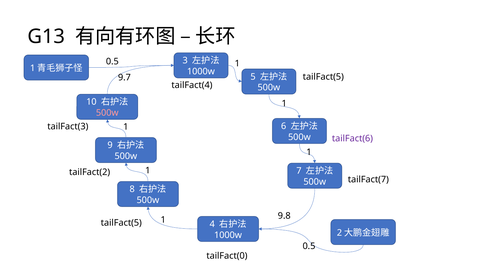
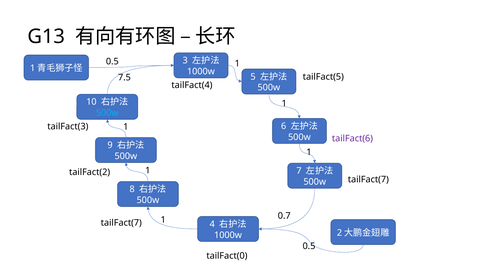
9.7: 9.7 -> 7.5
500w at (107, 113) colour: pink -> light blue
9.8: 9.8 -> 0.7
tailFact(5 at (121, 223): tailFact(5 -> tailFact(7
